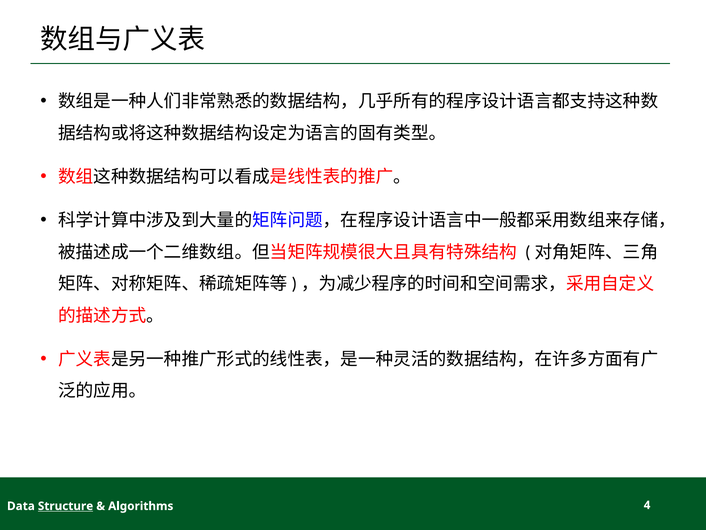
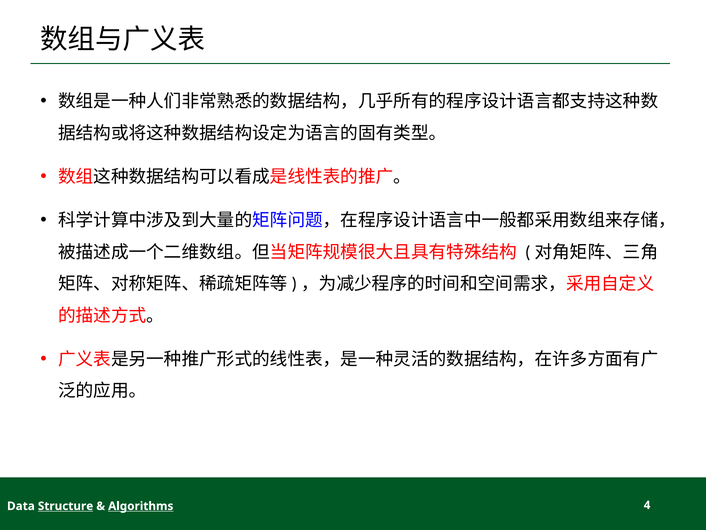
Algorithms underline: none -> present
